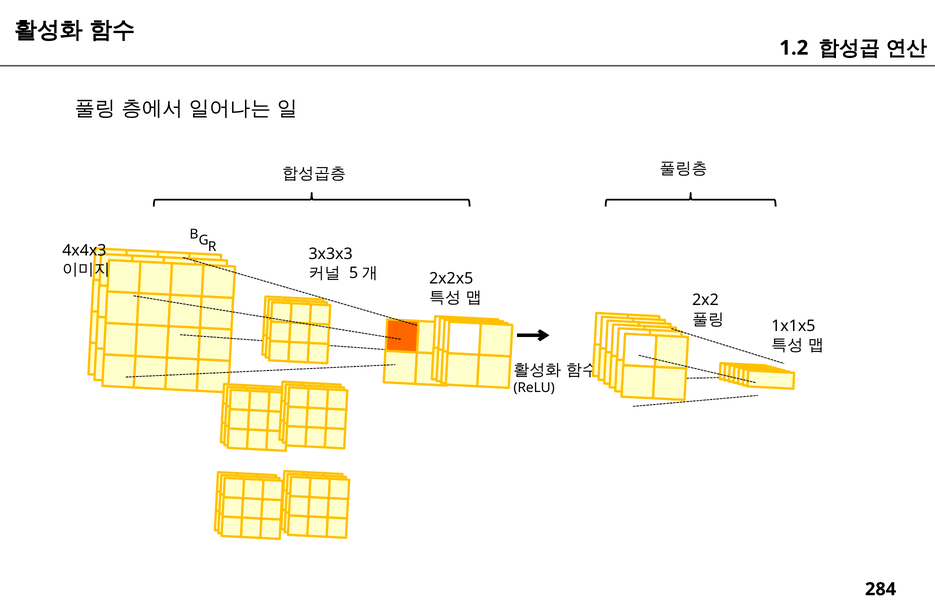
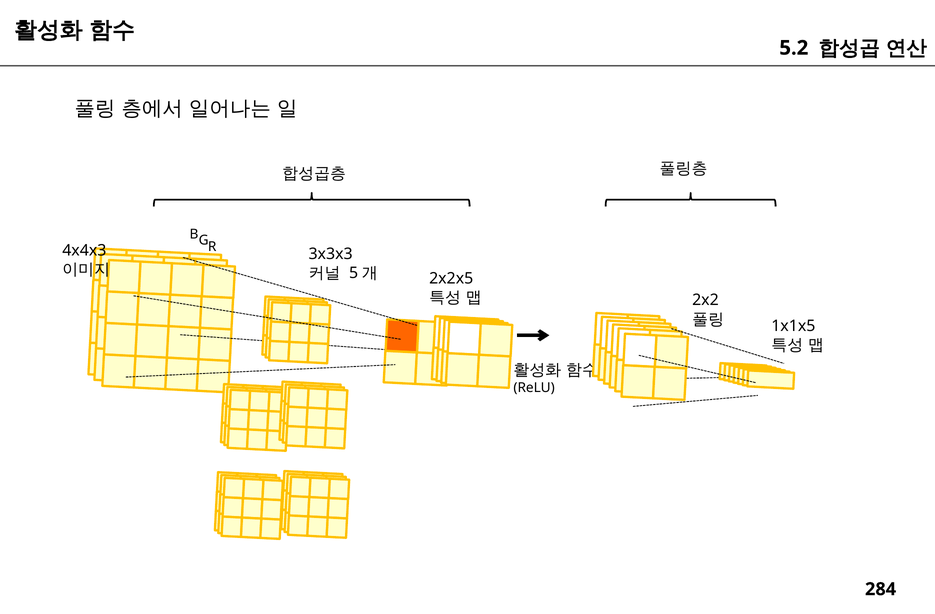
1.2: 1.2 -> 5.2
